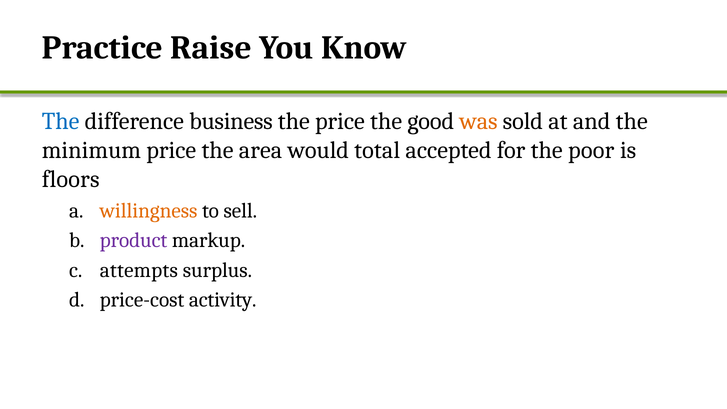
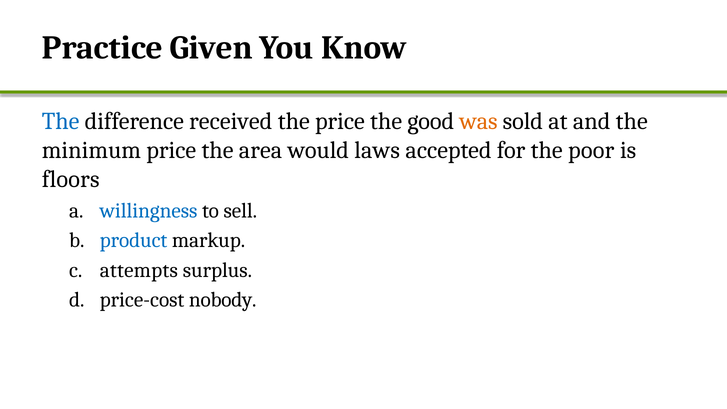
Raise: Raise -> Given
business: business -> received
total: total -> laws
willingness colour: orange -> blue
product colour: purple -> blue
activity: activity -> nobody
